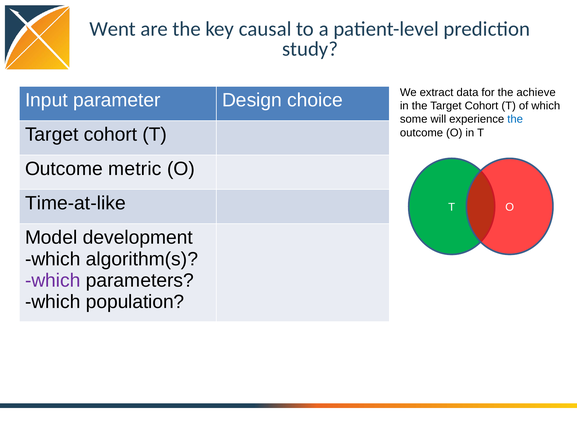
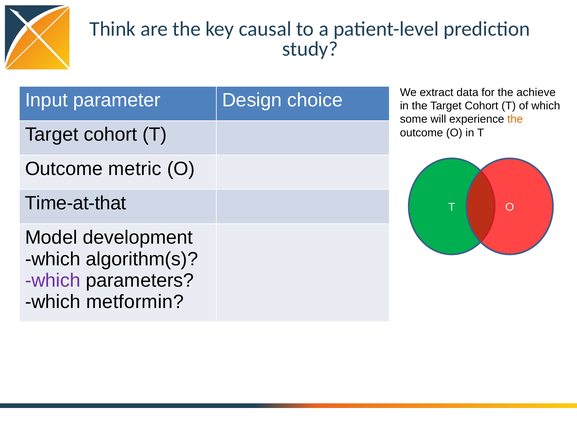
Went: Went -> Think
the at (515, 119) colour: blue -> orange
Time-at-like: Time-at-like -> Time-at-that
population: population -> metformin
